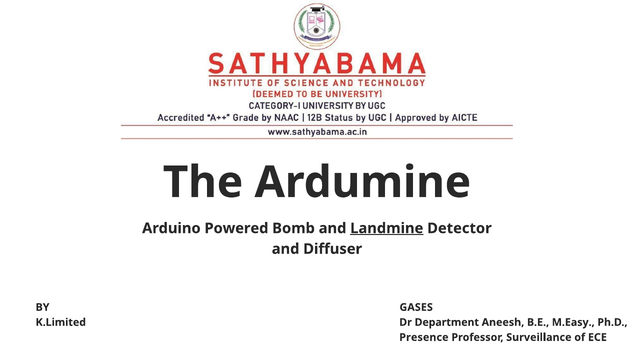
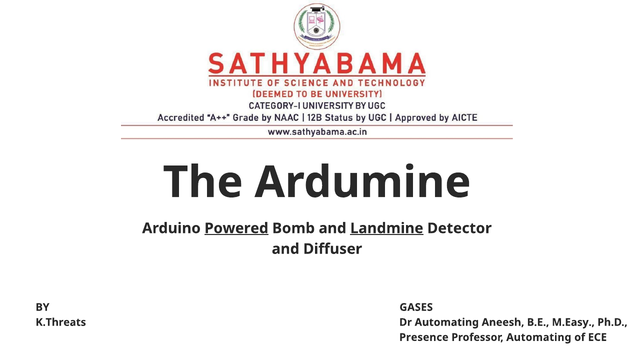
Powered underline: none -> present
K.Limited: K.Limited -> K.Threats
Dr Department: Department -> Automating
Professor Surveillance: Surveillance -> Automating
